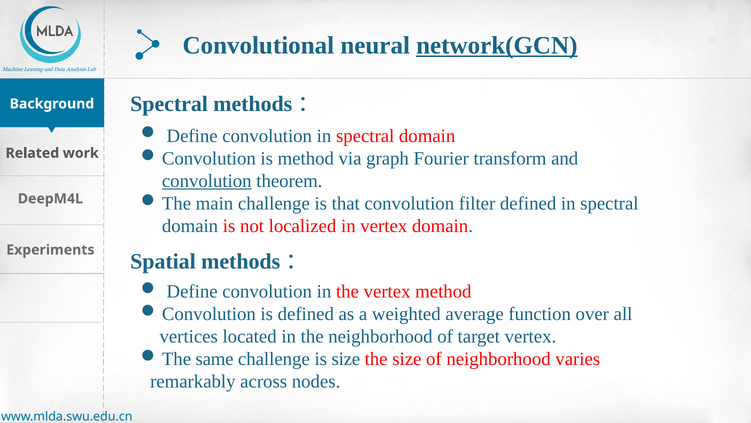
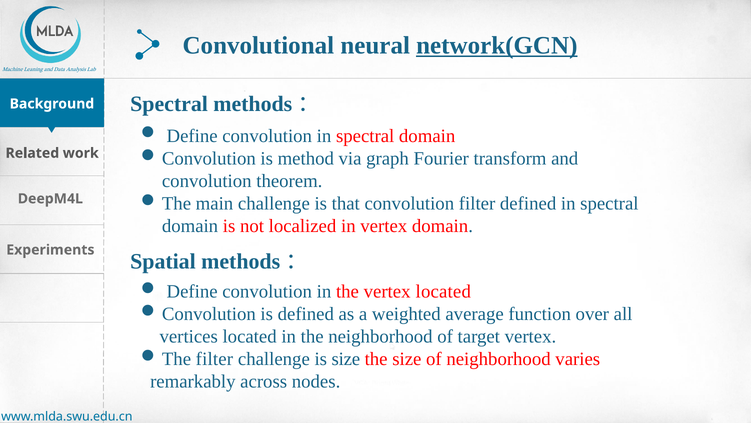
convolution at (207, 181) underline: present -> none
vertex method: method -> located
same at (215, 359): same -> filter
